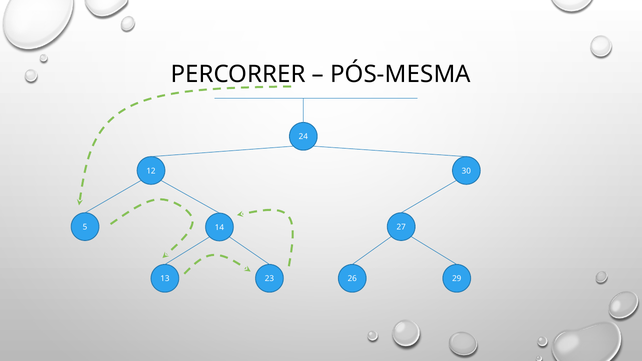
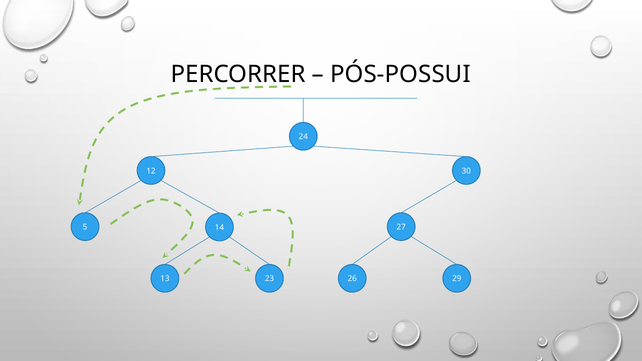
PÓS-MESMA: PÓS-MESMA -> PÓS-POSSUI
